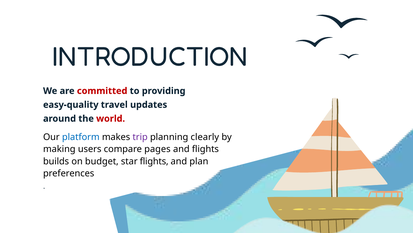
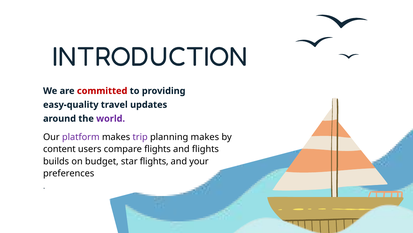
world colour: red -> purple
platform colour: blue -> purple
planning clearly: clearly -> makes
making: making -> content
compare pages: pages -> flights
plan: plan -> your
